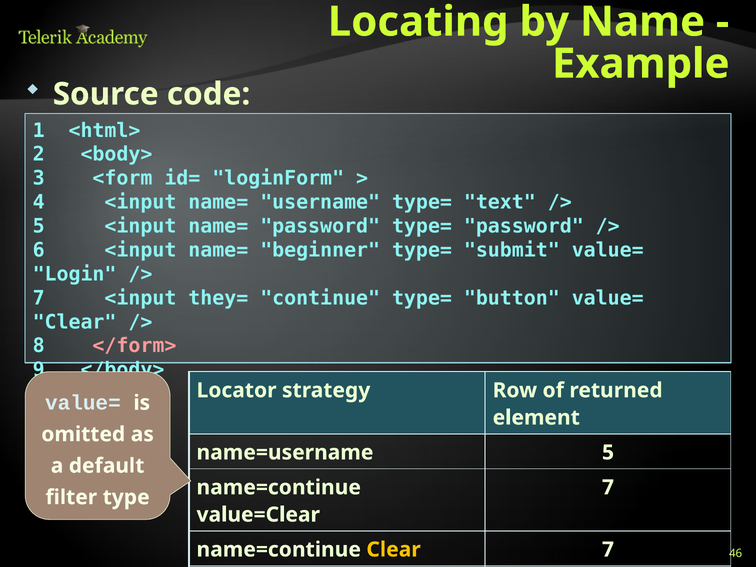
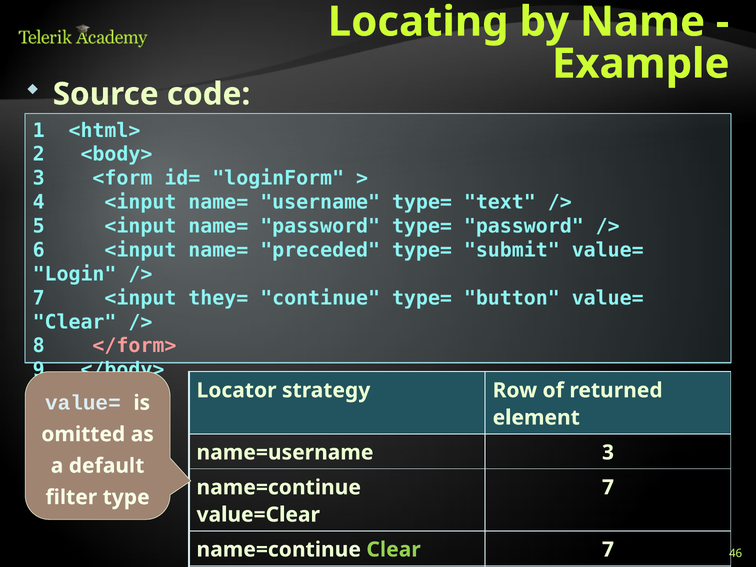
beginner: beginner -> preceded
name=username 5: 5 -> 3
Clear at (394, 550) colour: yellow -> light green
